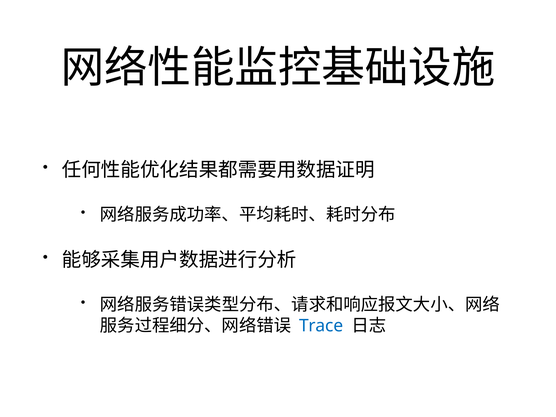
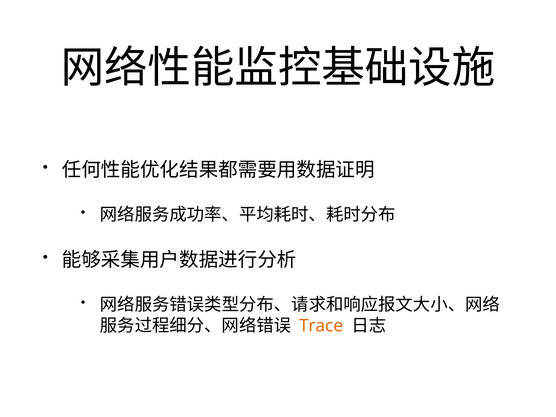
Trace colour: blue -> orange
